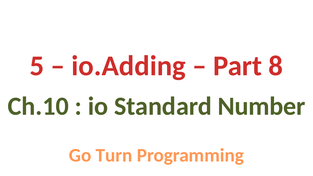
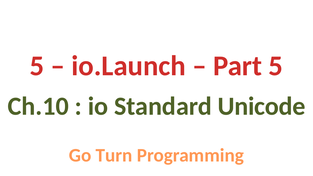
io.Adding: io.Adding -> io.Launch
Part 8: 8 -> 5
Number: Number -> Unicode
